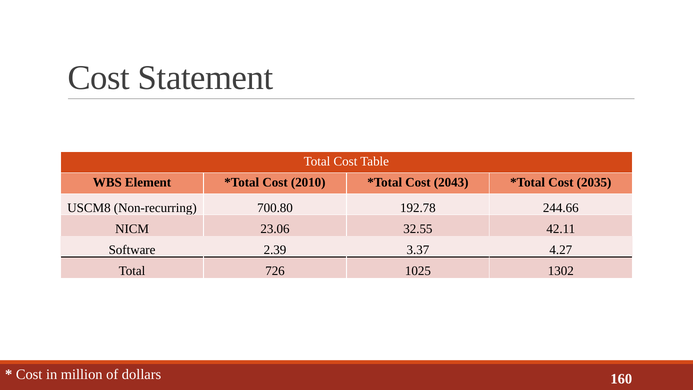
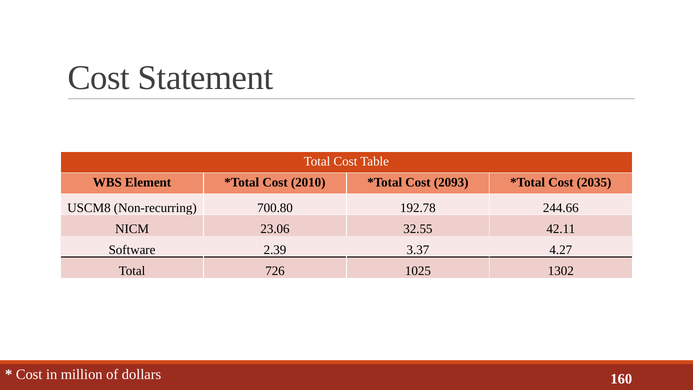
2043: 2043 -> 2093
